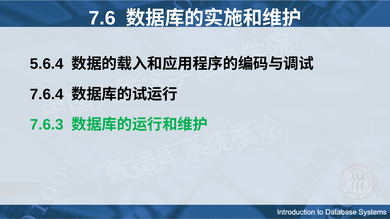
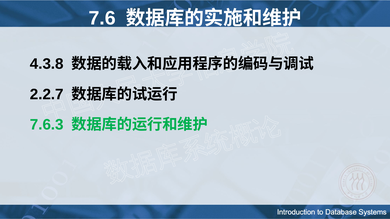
5.6.4: 5.6.4 -> 4.3.8
7.6.4: 7.6.4 -> 2.2.7
